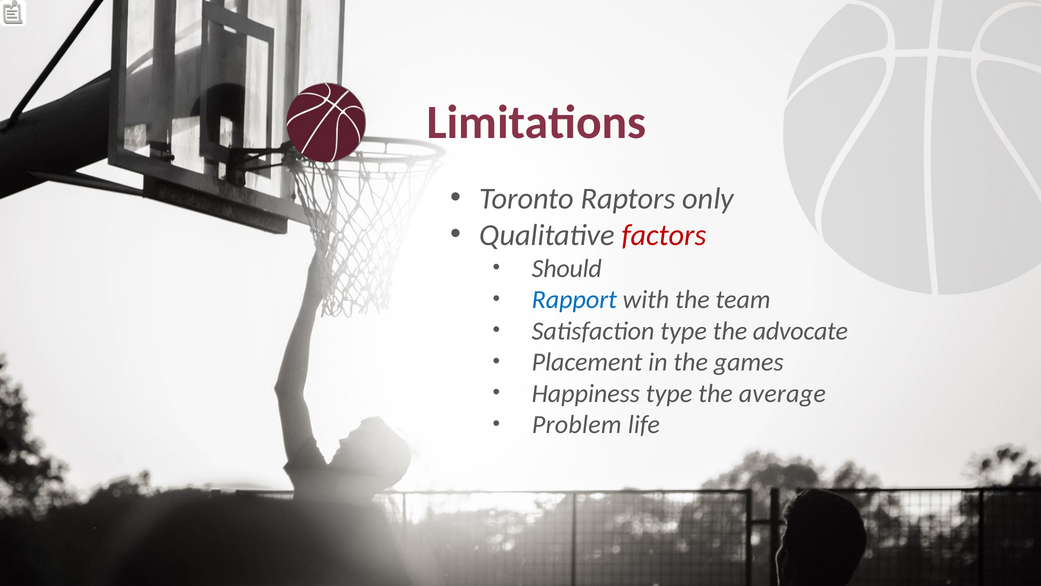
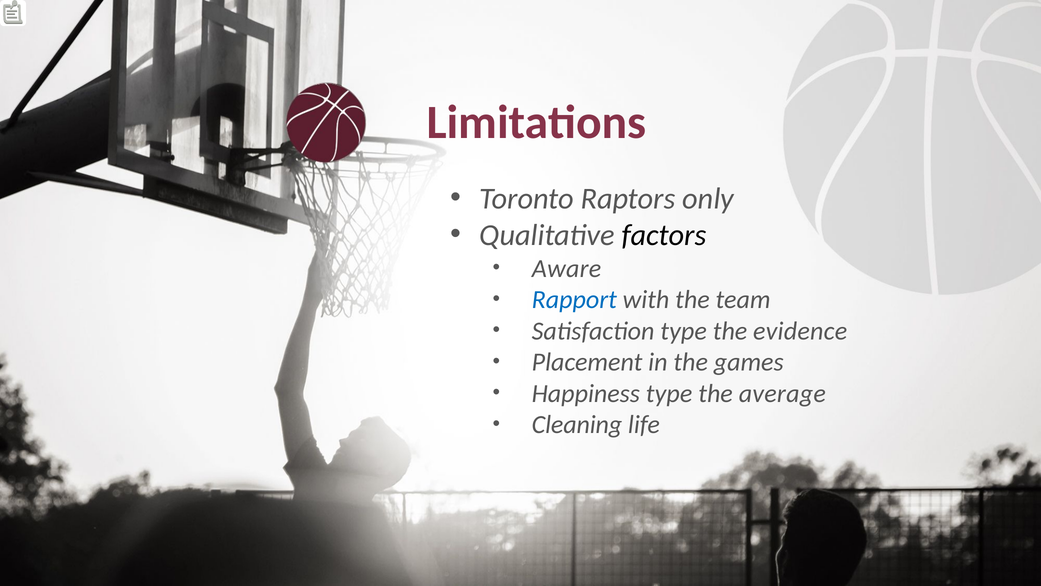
factors colour: red -> black
Should: Should -> Aware
advocate: advocate -> evidence
Problem: Problem -> Cleaning
